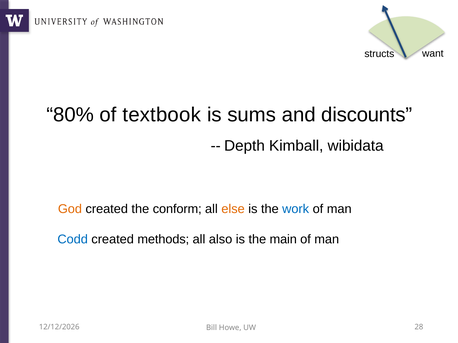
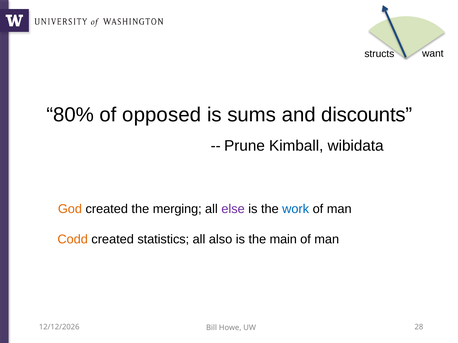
textbook: textbook -> opposed
Depth: Depth -> Prune
conform: conform -> merging
else colour: orange -> purple
Codd colour: blue -> orange
methods: methods -> statistics
